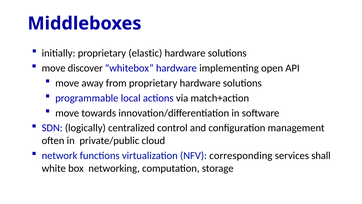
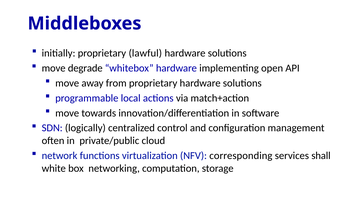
elastic: elastic -> lawful
discover: discover -> degrade
